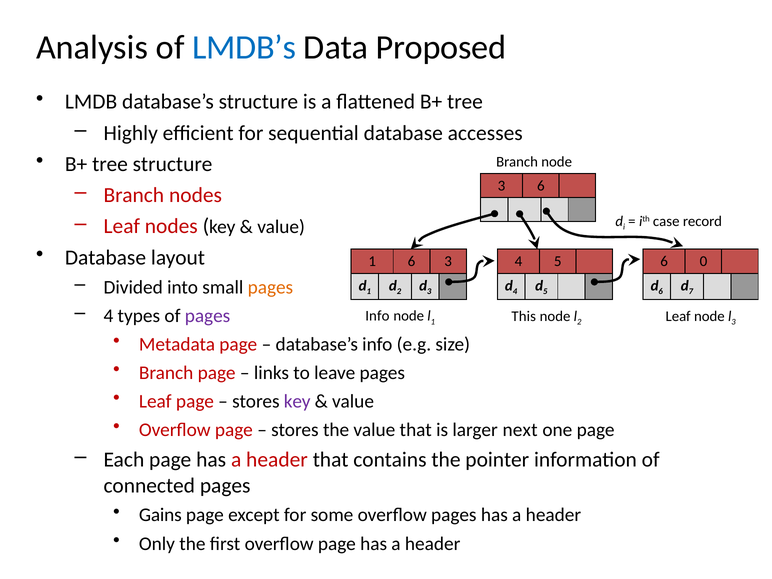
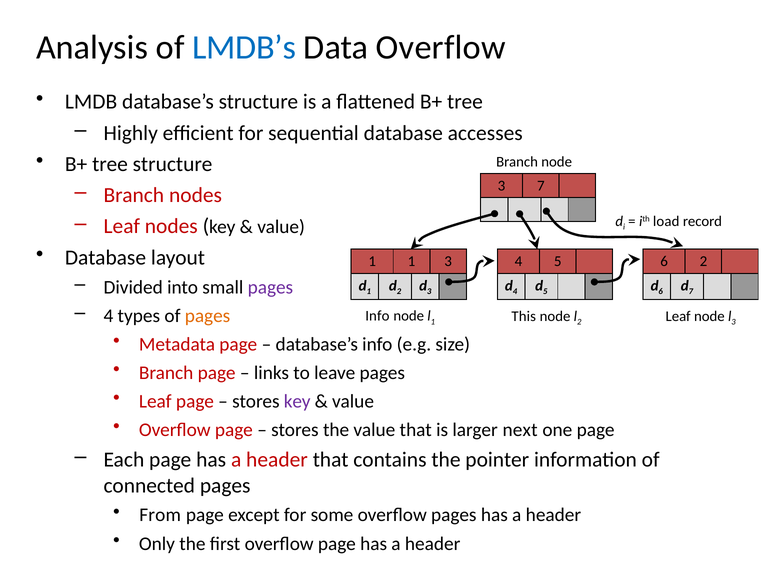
Data Proposed: Proposed -> Overflow
3 6: 6 -> 7
case: case -> load
1 6: 6 -> 1
6 0: 0 -> 2
pages at (270, 287) colour: orange -> purple
pages at (208, 316) colour: purple -> orange
Gains: Gains -> From
